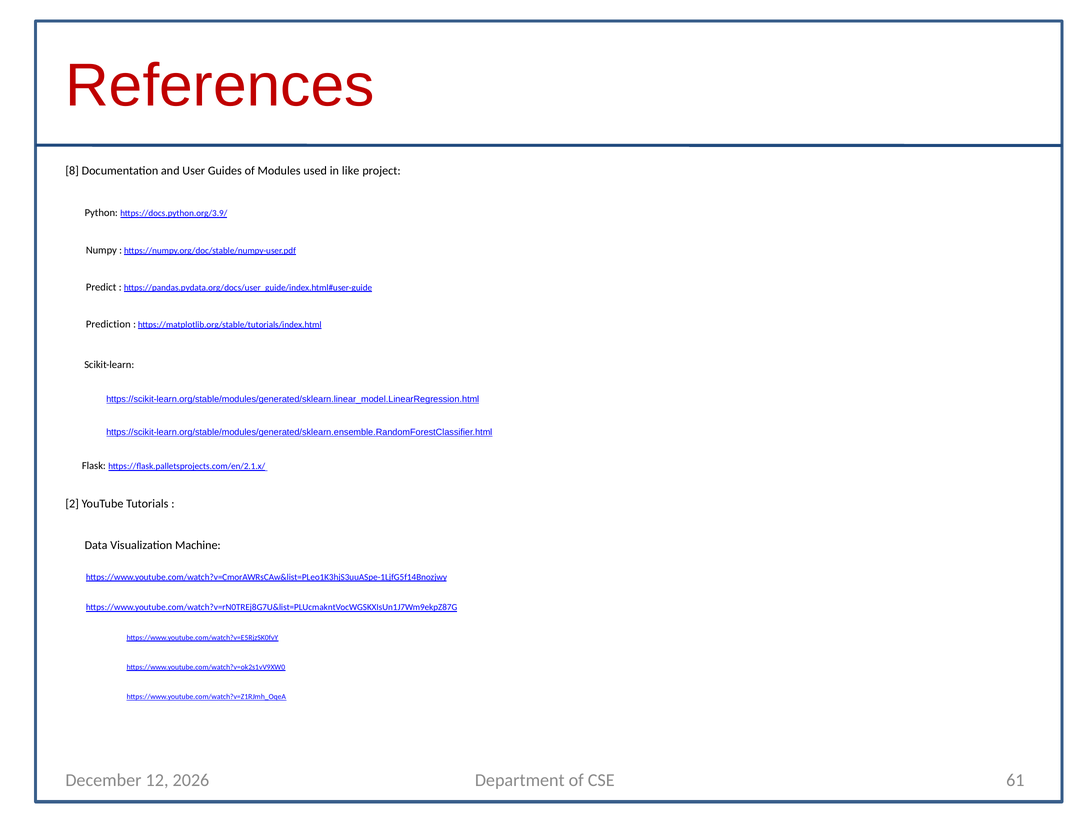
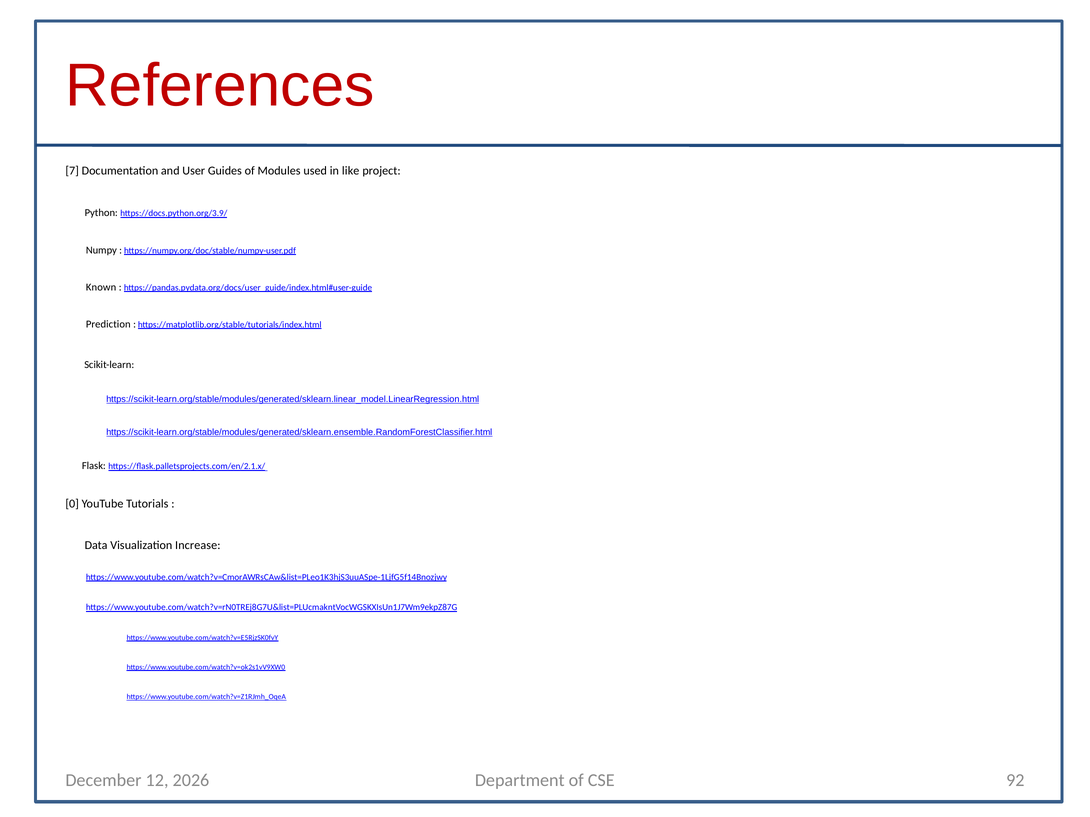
8: 8 -> 7
Predict: Predict -> Known
2: 2 -> 0
Machine: Machine -> Increase
61: 61 -> 92
